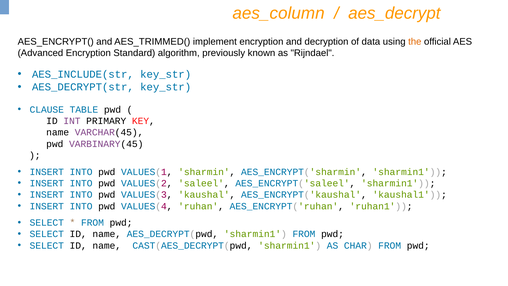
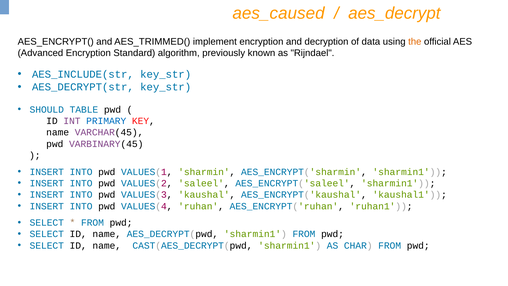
aes_column: aes_column -> aes_caused
CLAUSE: CLAUSE -> SHOULD
PRIMARY colour: black -> blue
